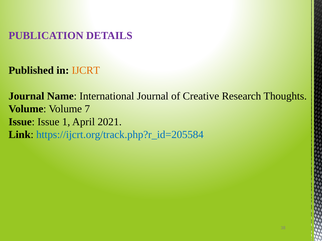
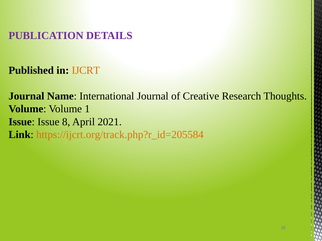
7: 7 -> 1
1: 1 -> 8
https://ijcrt.org/track.php?r_id=205584 colour: blue -> orange
